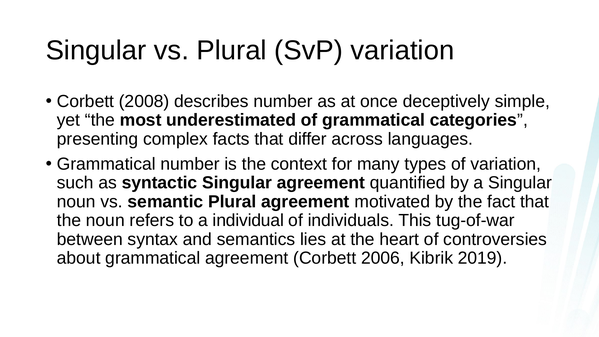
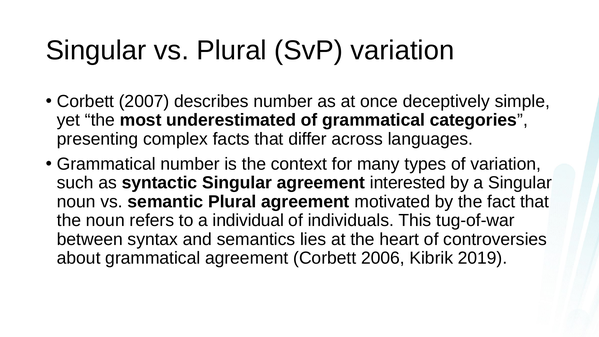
2008: 2008 -> 2007
quantified: quantified -> interested
